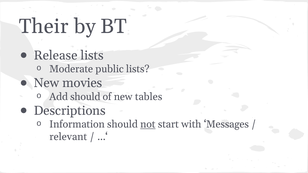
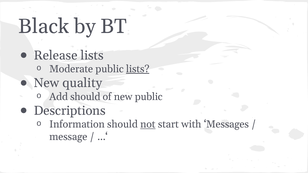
Their: Their -> Black
lists at (138, 69) underline: none -> present
movies: movies -> quality
new tables: tables -> public
relevant: relevant -> message
